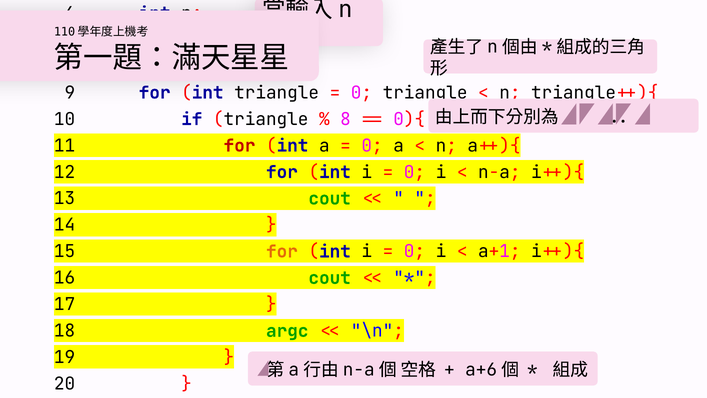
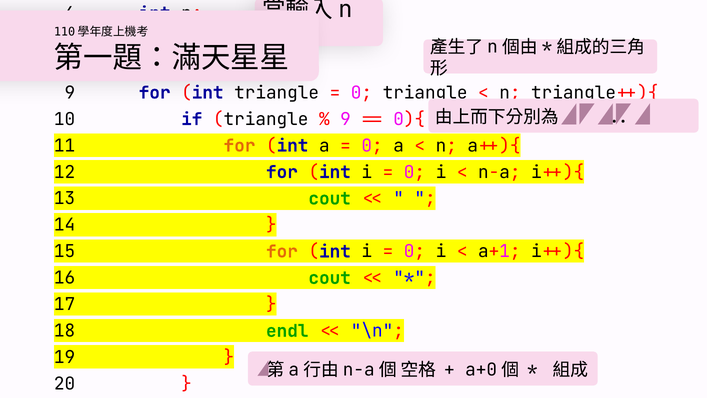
8 at (346, 119): 8 -> 9
for at (239, 146) colour: red -> orange
argc: argc -> endl
a+6: a+6 -> a+0
